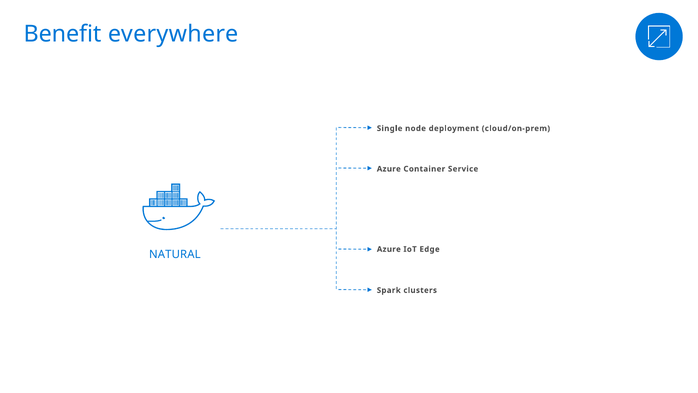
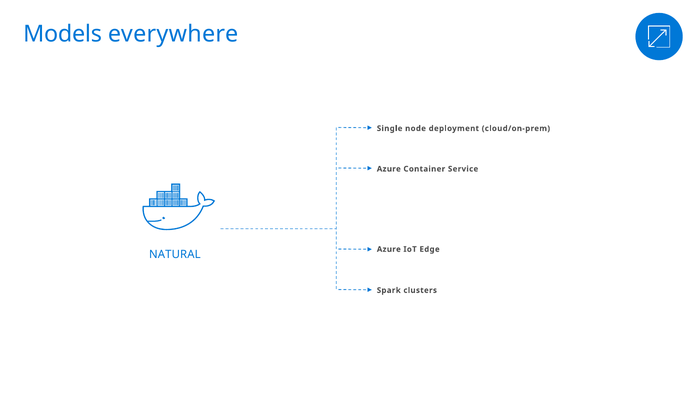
Benefit: Benefit -> Models
